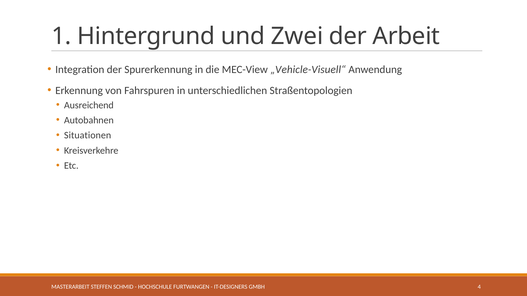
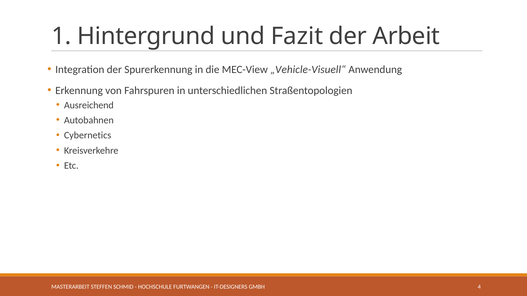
Zwei: Zwei -> Fazit
Situationen: Situationen -> Cybernetics
